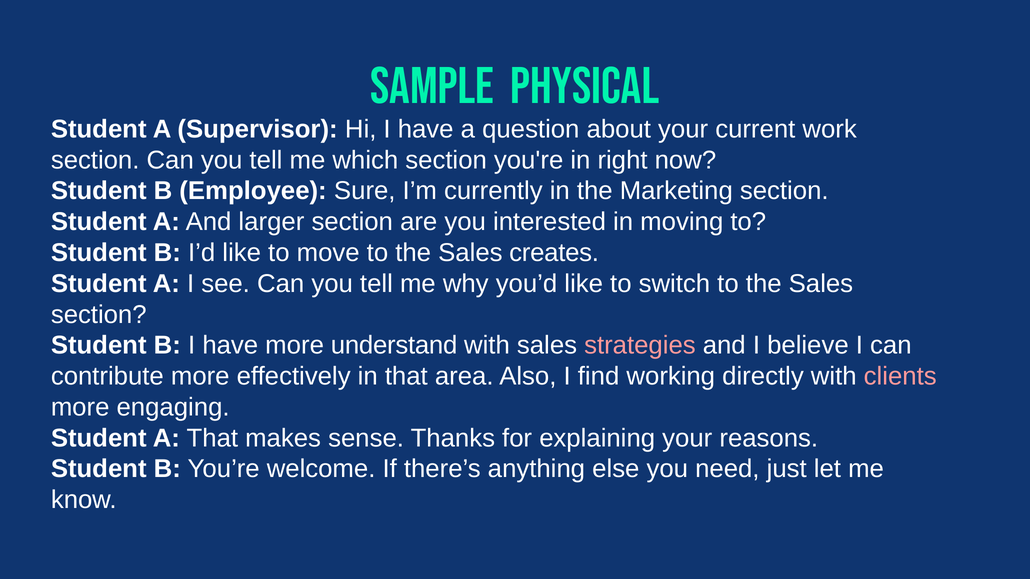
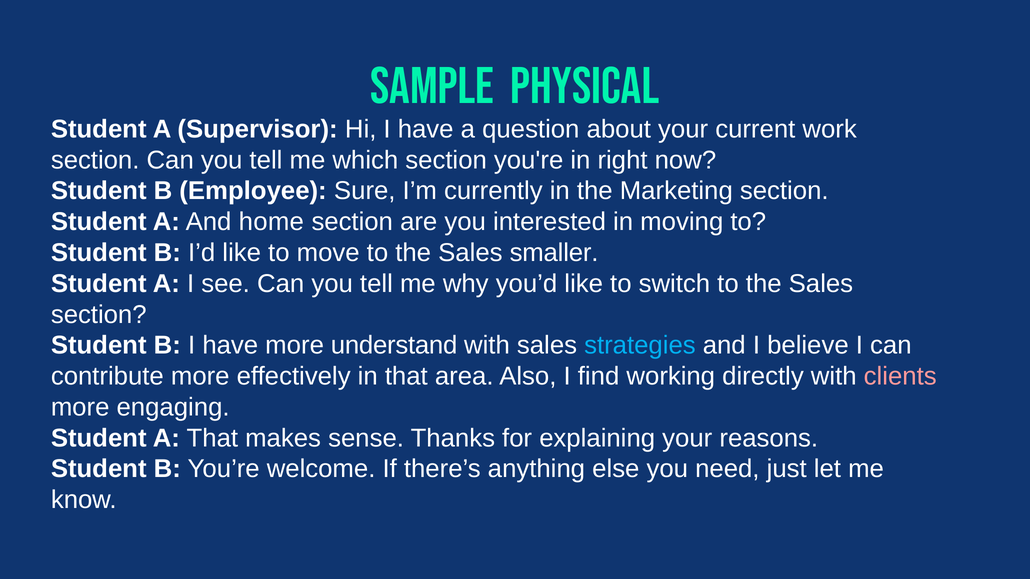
larger: larger -> home
creates: creates -> smaller
strategies colour: pink -> light blue
